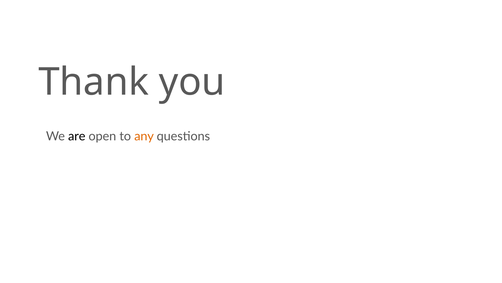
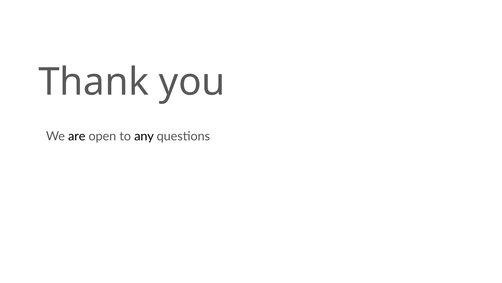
any colour: orange -> black
